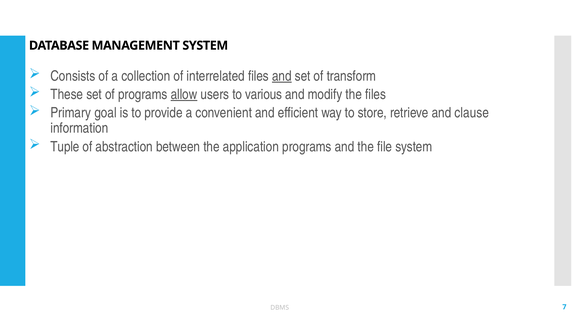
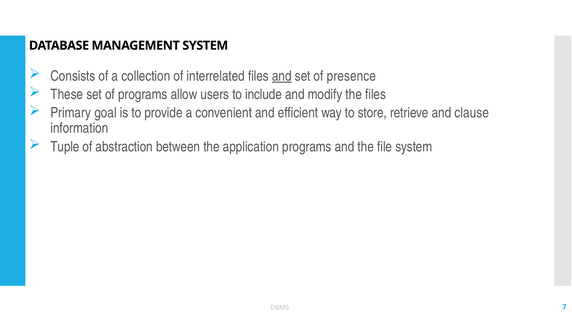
transform: transform -> presence
allow underline: present -> none
various: various -> include
